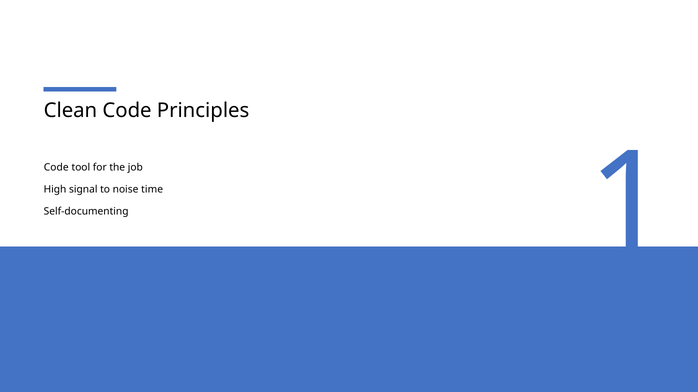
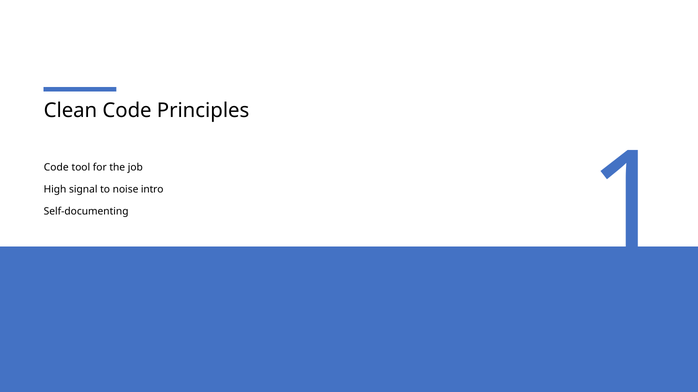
time: time -> intro
